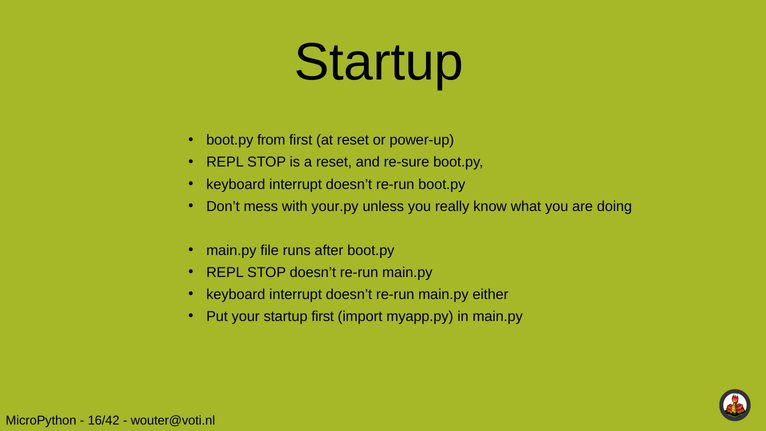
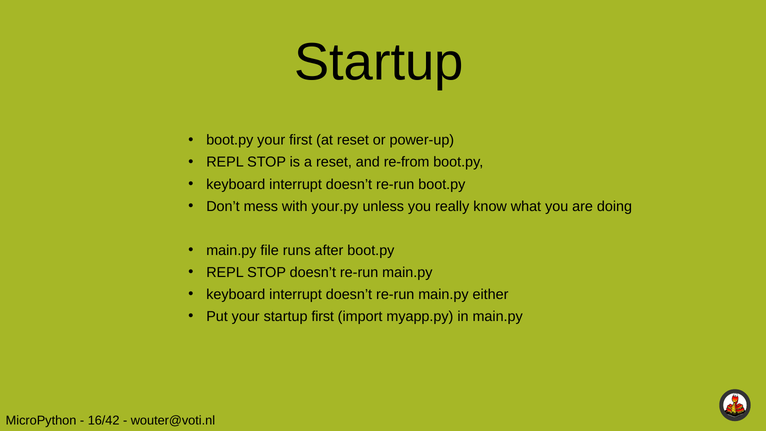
boot.py from: from -> your
re-sure: re-sure -> re-from
